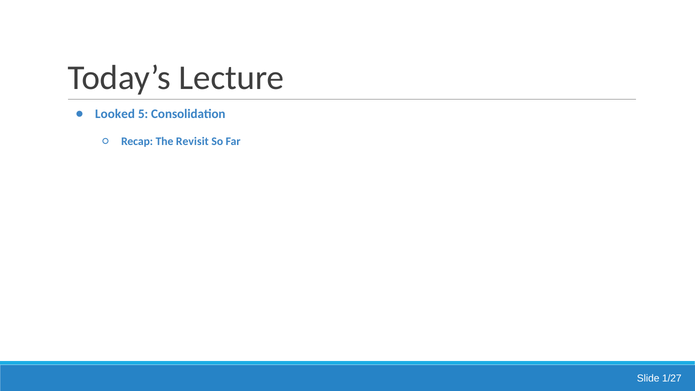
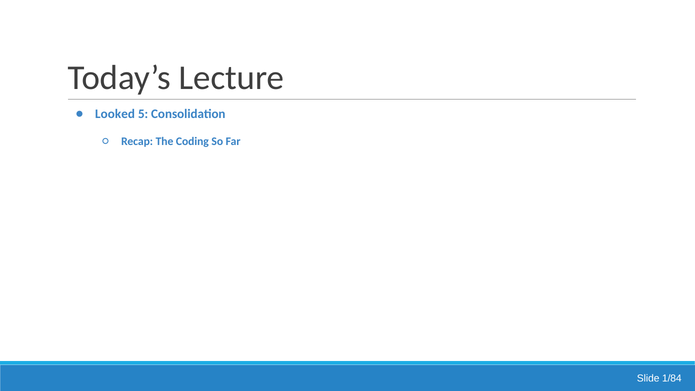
Revisit: Revisit -> Coding
1/27: 1/27 -> 1/84
